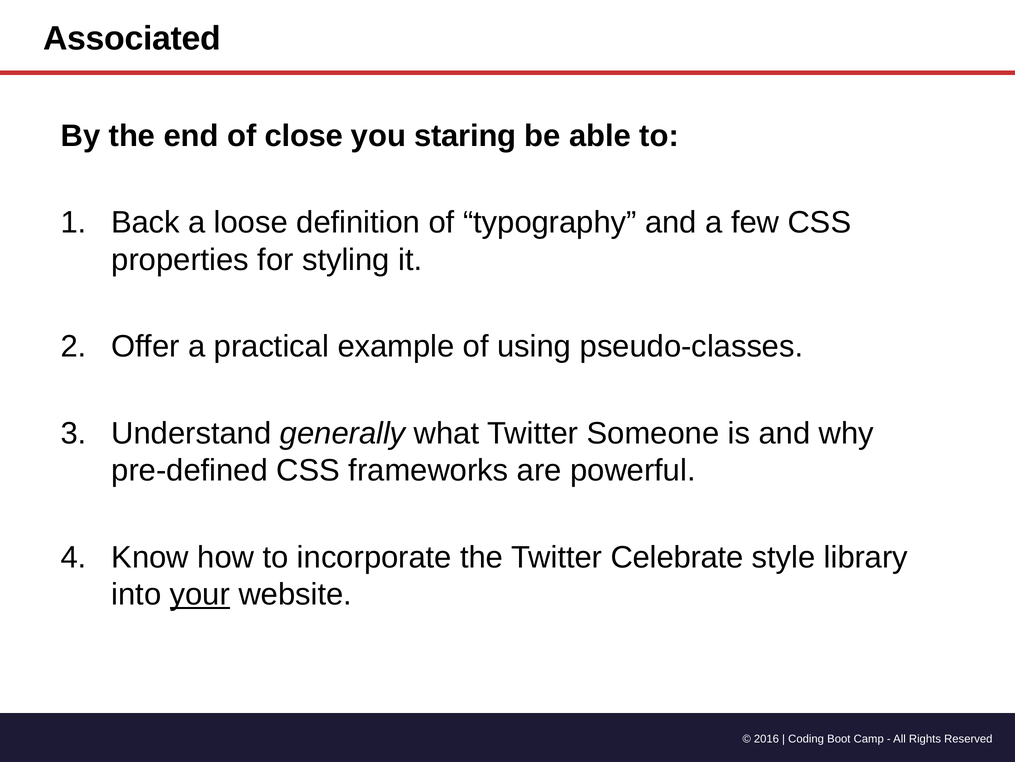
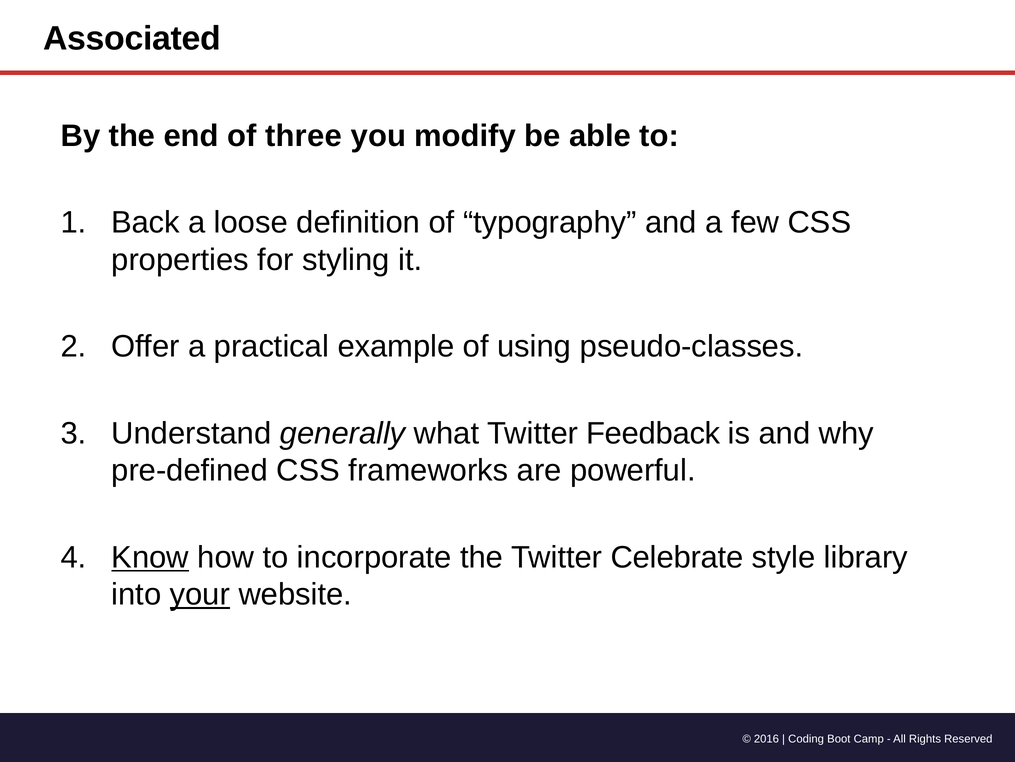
close: close -> three
staring: staring -> modify
Someone: Someone -> Feedback
Know underline: none -> present
